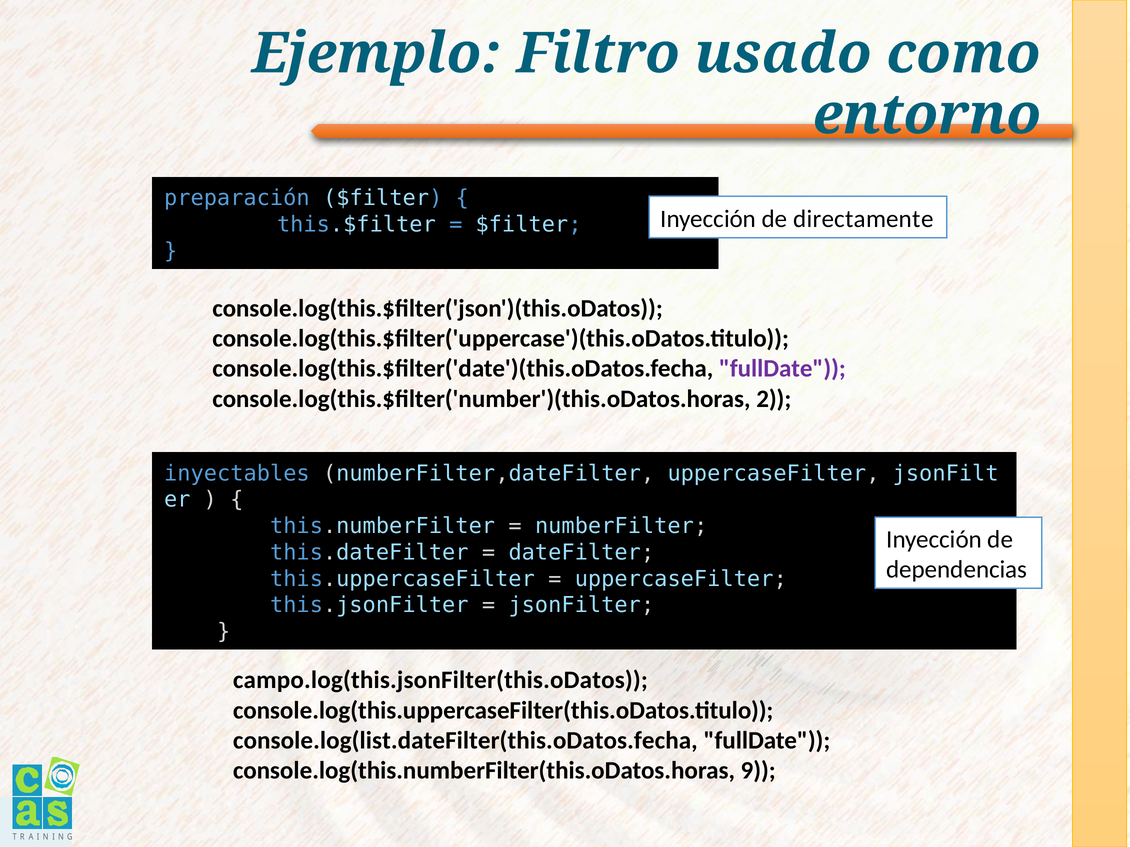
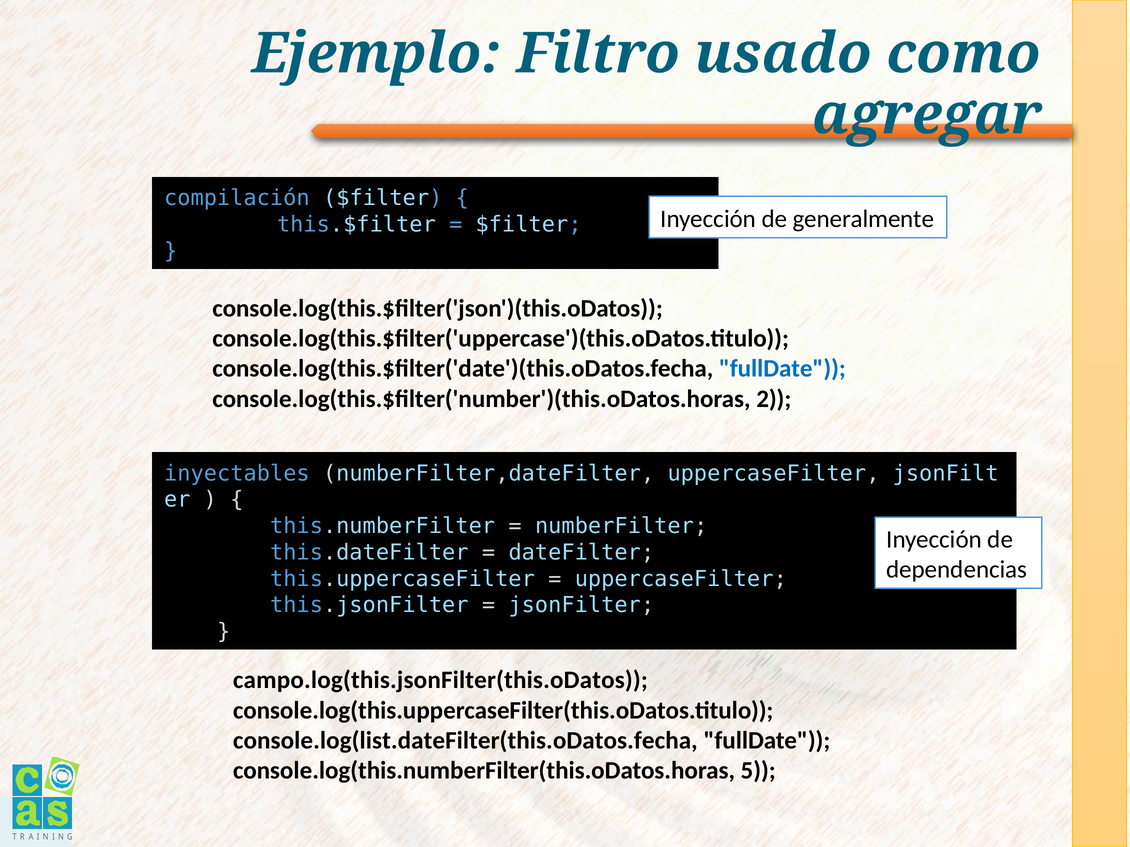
entorno: entorno -> agregar
preparación: preparación -> compilación
directamente: directamente -> generalmente
fullDate at (782, 369) colour: purple -> blue
9: 9 -> 5
